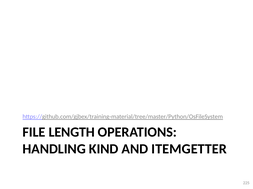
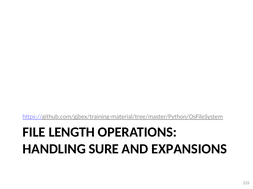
KIND: KIND -> SURE
ITEMGETTER: ITEMGETTER -> EXPANSIONS
